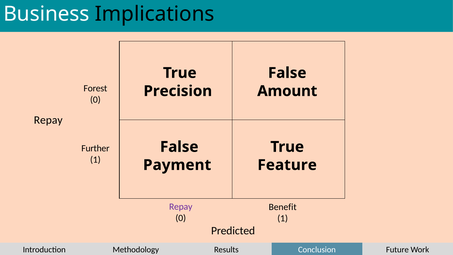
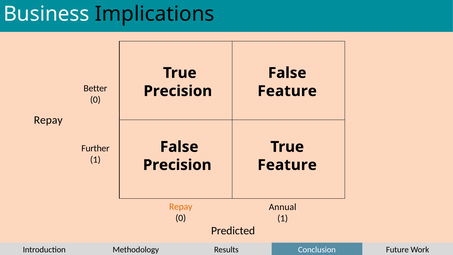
Forest: Forest -> Better
Amount at (287, 91): Amount -> Feature
Payment at (177, 165): Payment -> Precision
Repay at (181, 206) colour: purple -> orange
Benefit: Benefit -> Annual
